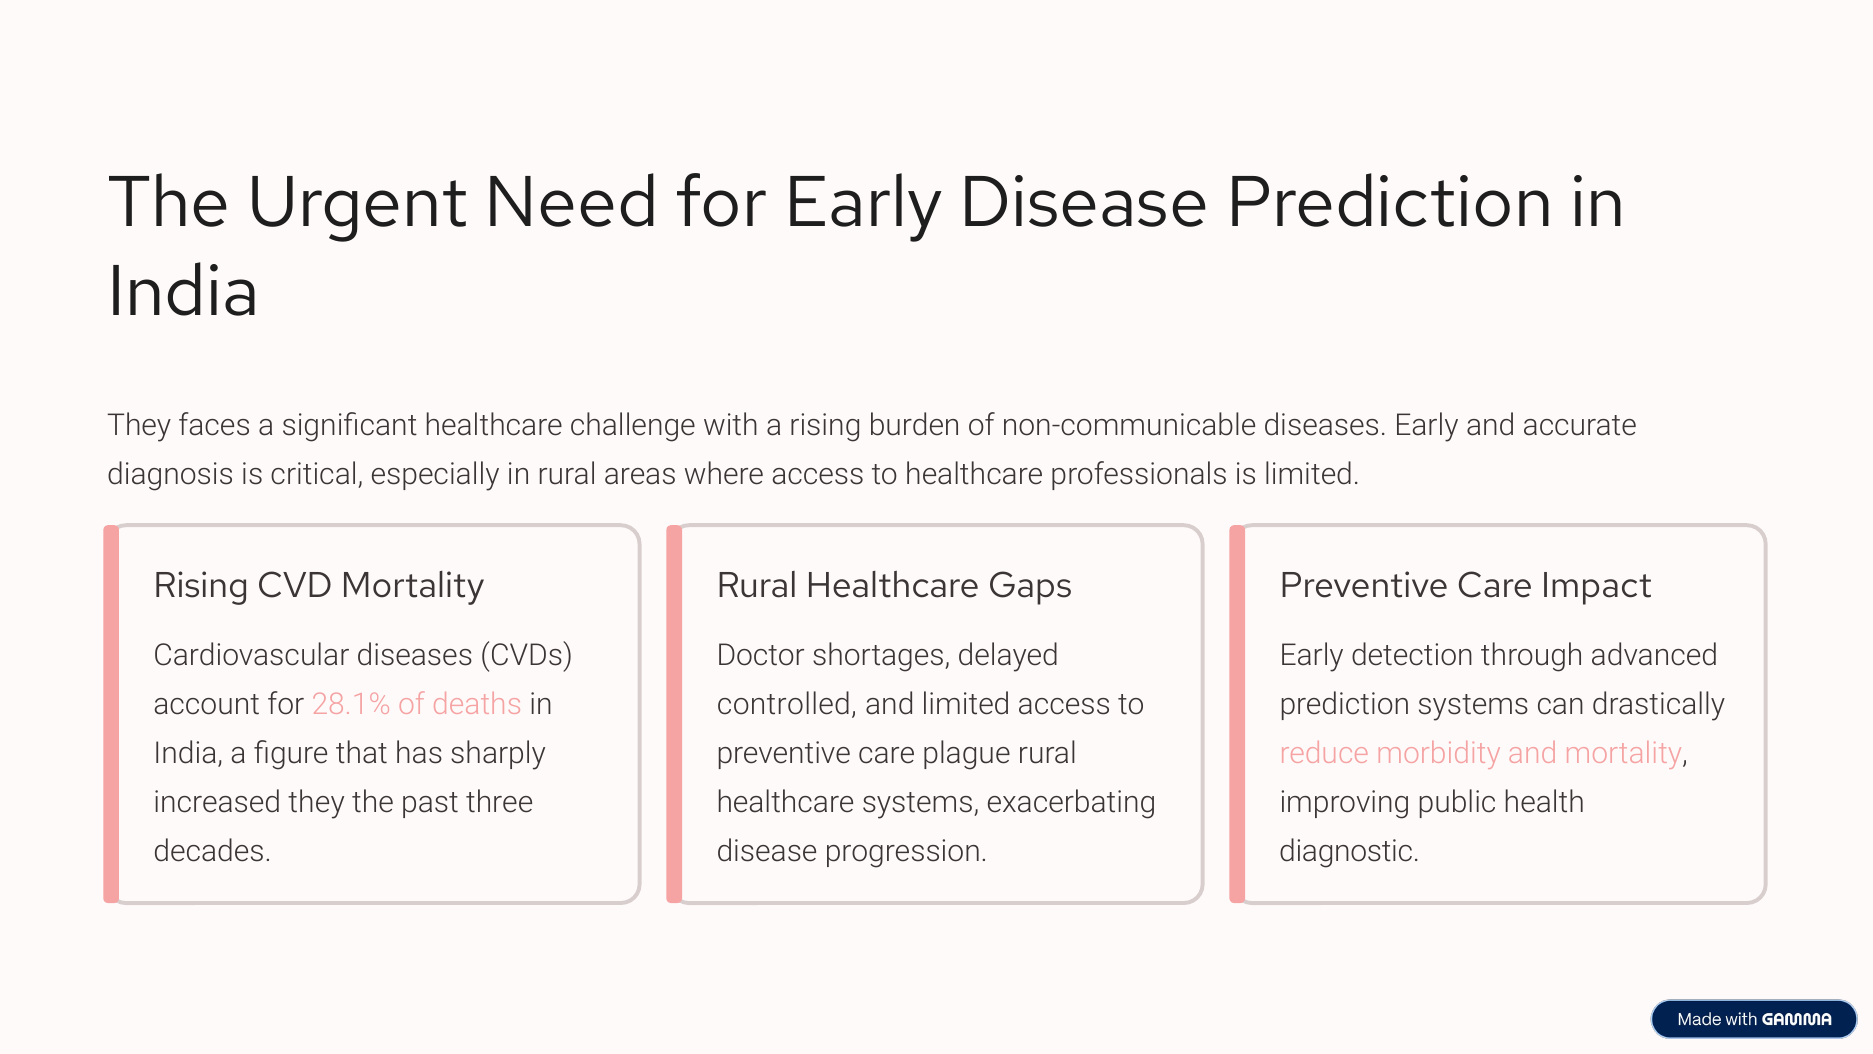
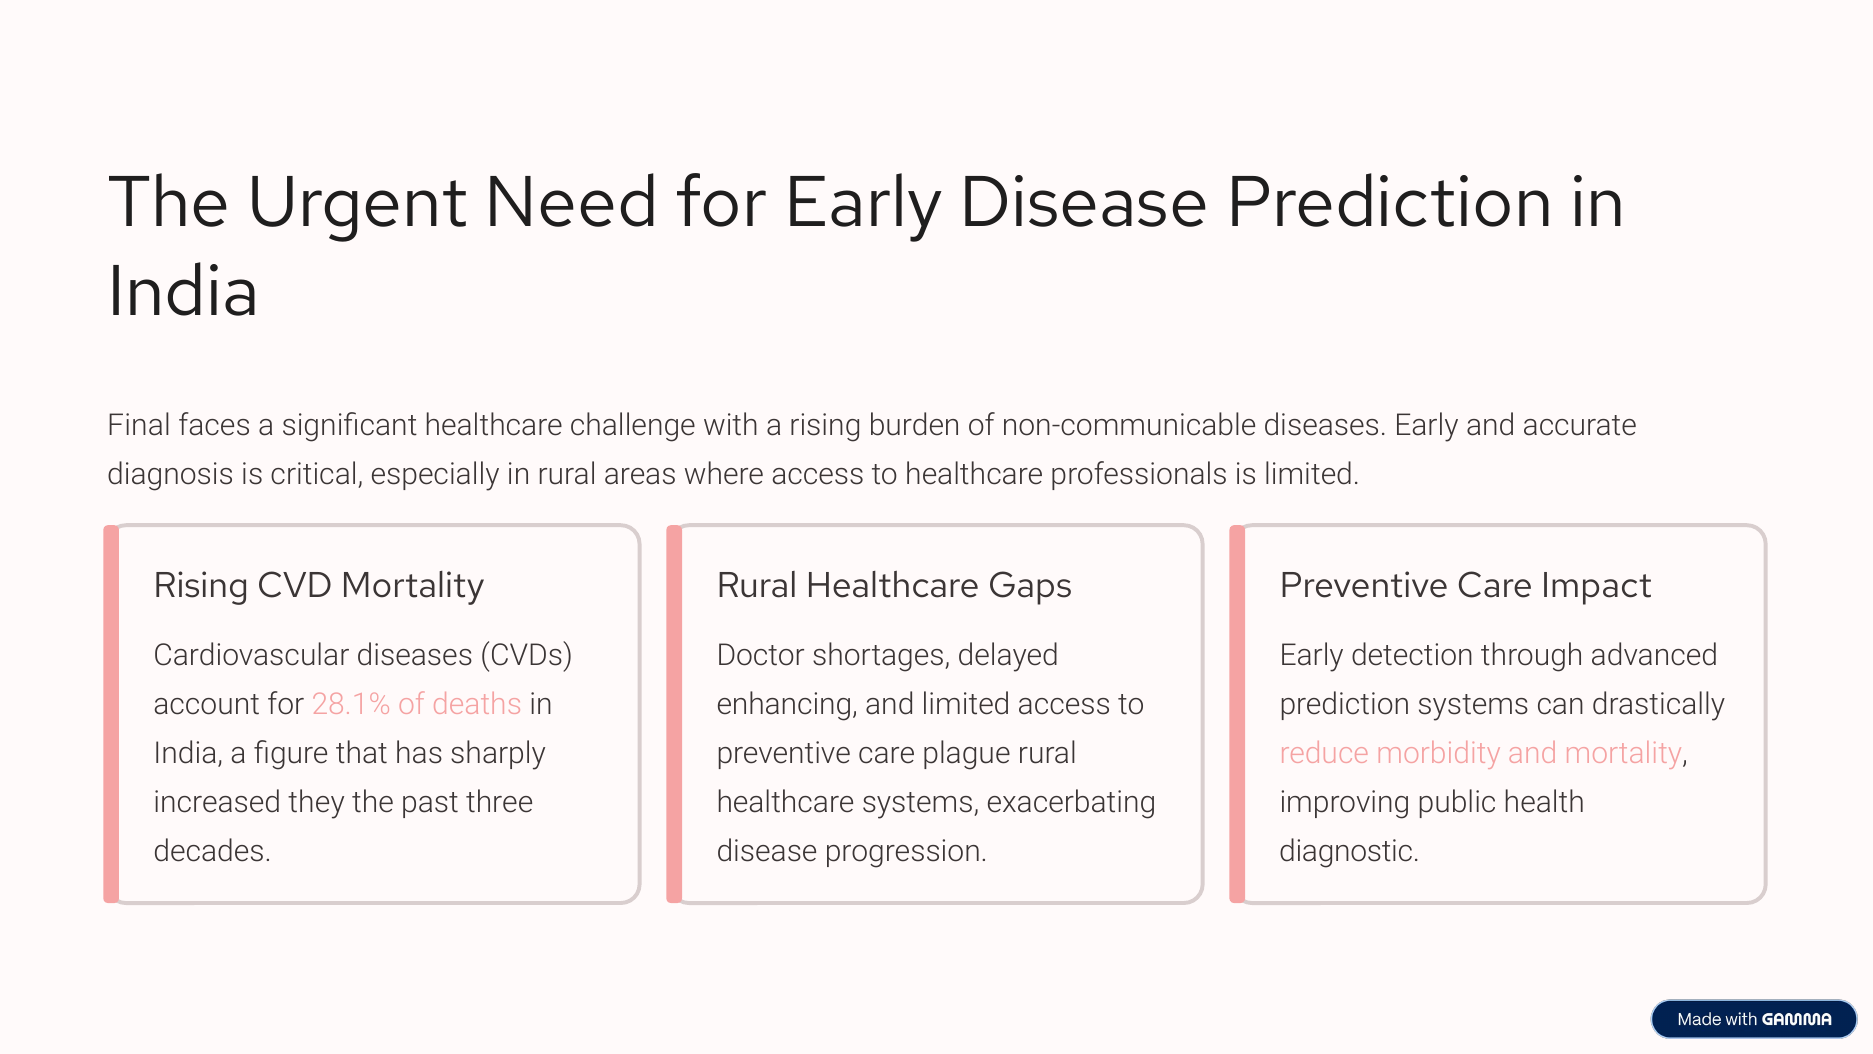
They at (139, 425): They -> Final
controlled: controlled -> enhancing
